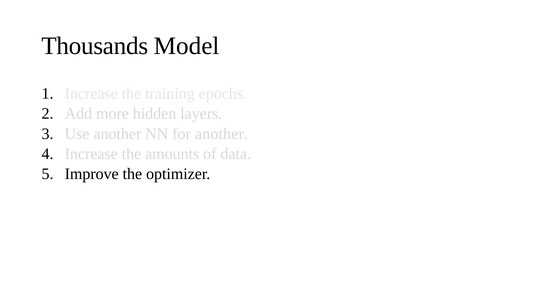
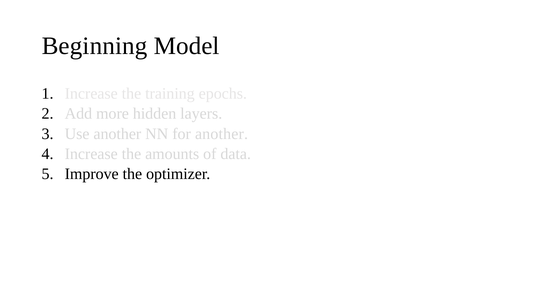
Thousands: Thousands -> Beginning
